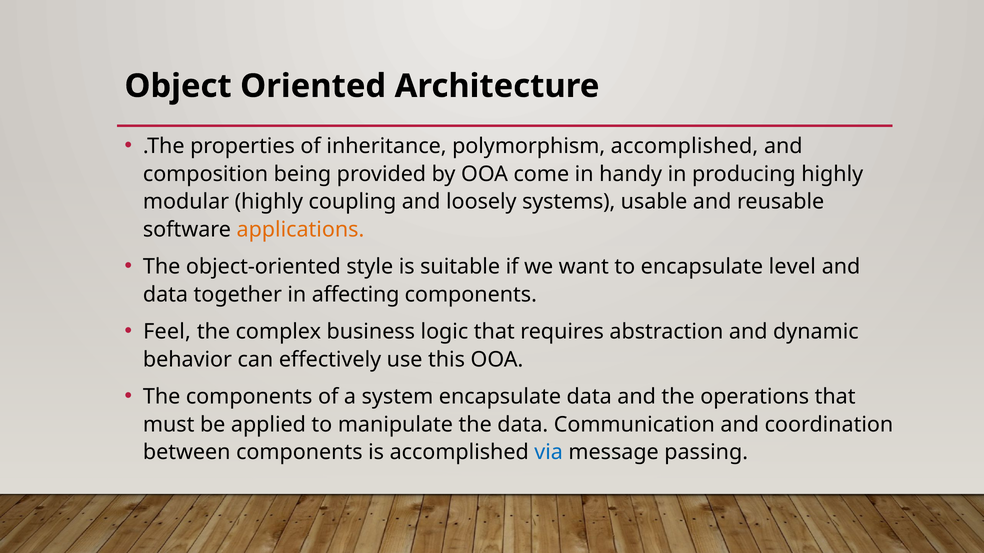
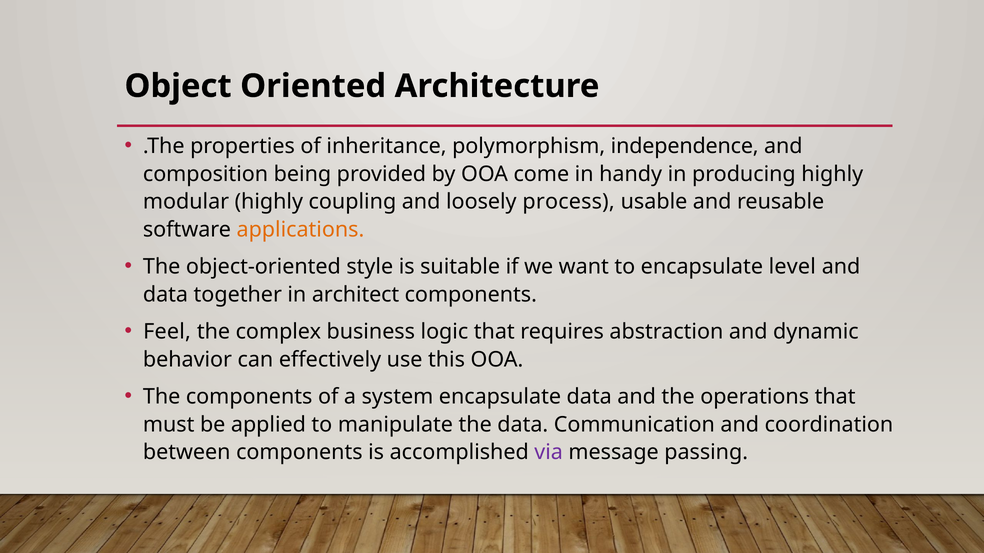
polymorphism accomplished: accomplished -> independence
systems: systems -> process
affecting: affecting -> architect
via colour: blue -> purple
